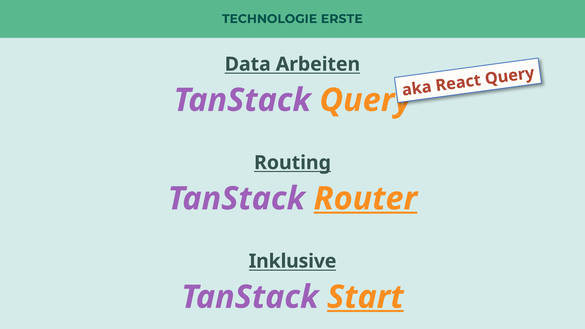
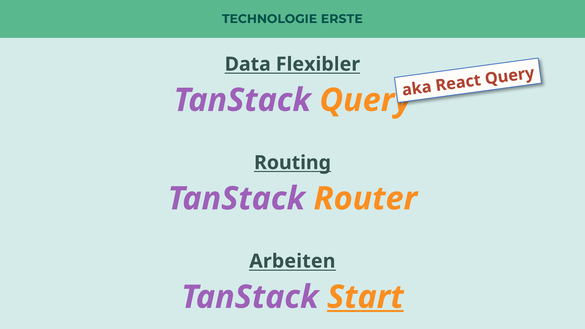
Arbeiten: Arbeiten -> Flexibler
Router underline: present -> none
Inklusive: Inklusive -> Arbeiten
